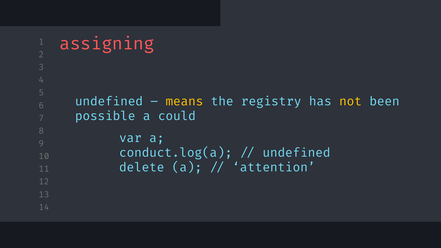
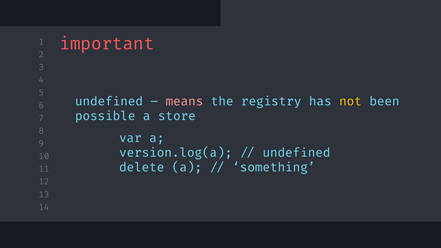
assigning: assigning -> important
means colour: yellow -> pink
could: could -> store
conduct.log(a: conduct.log(a -> version.log(a
attention: attention -> something
